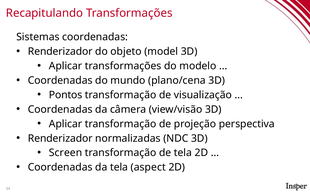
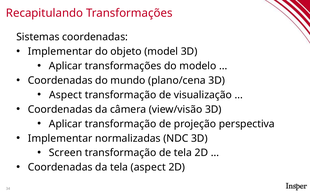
Renderizador at (60, 51): Renderizador -> Implementar
Pontos at (66, 95): Pontos -> Aspect
Renderizador at (60, 138): Renderizador -> Implementar
